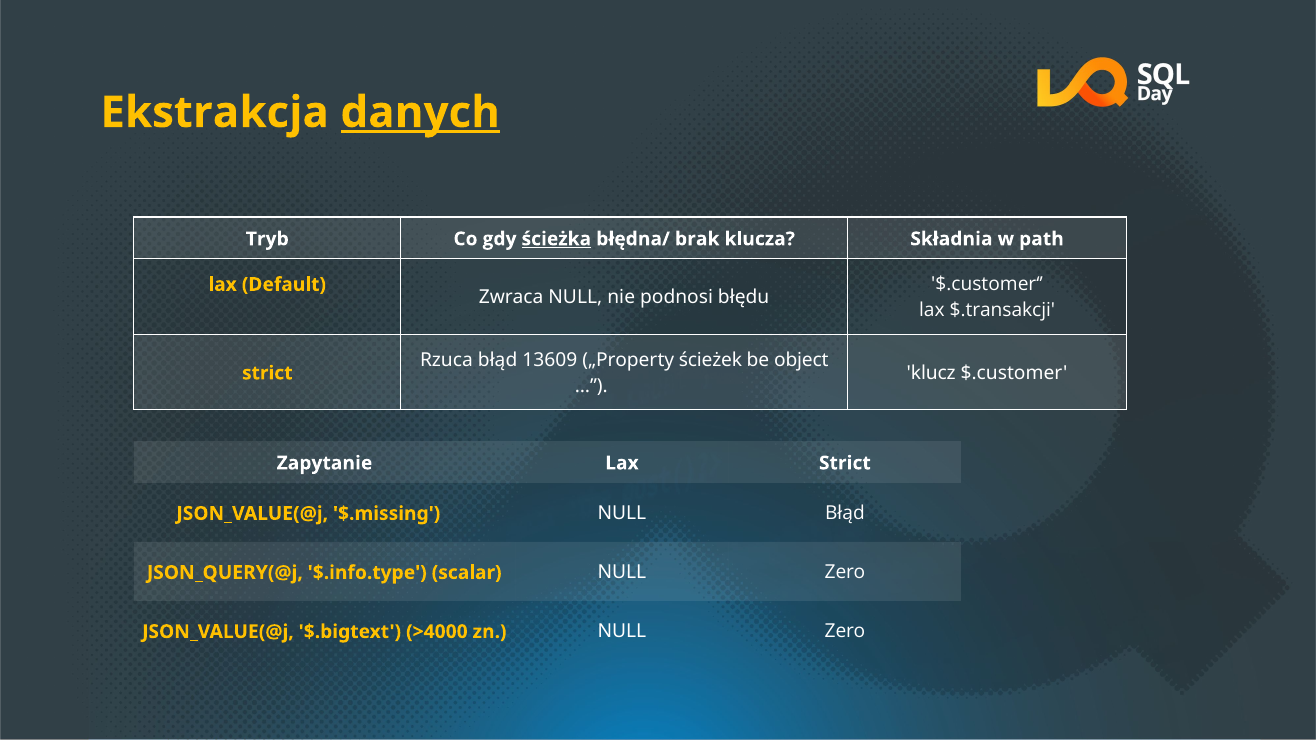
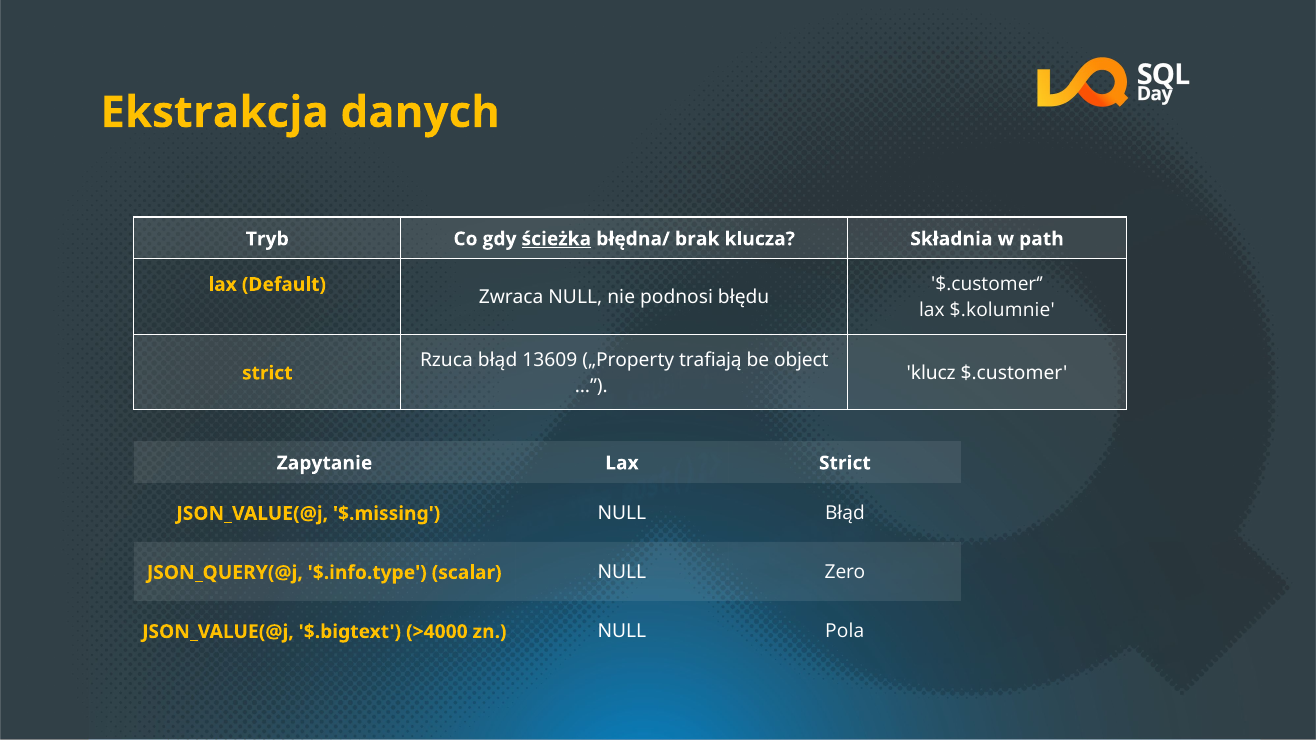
danych underline: present -> none
$.transakcji: $.transakcji -> $.kolumnie
ścieżek: ścieżek -> trafiają
zn NULL Zero: Zero -> Pola
